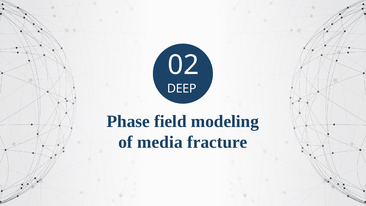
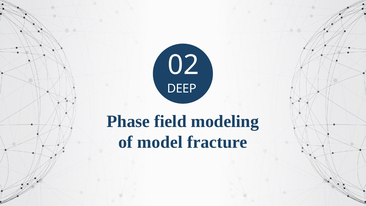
media: media -> model
